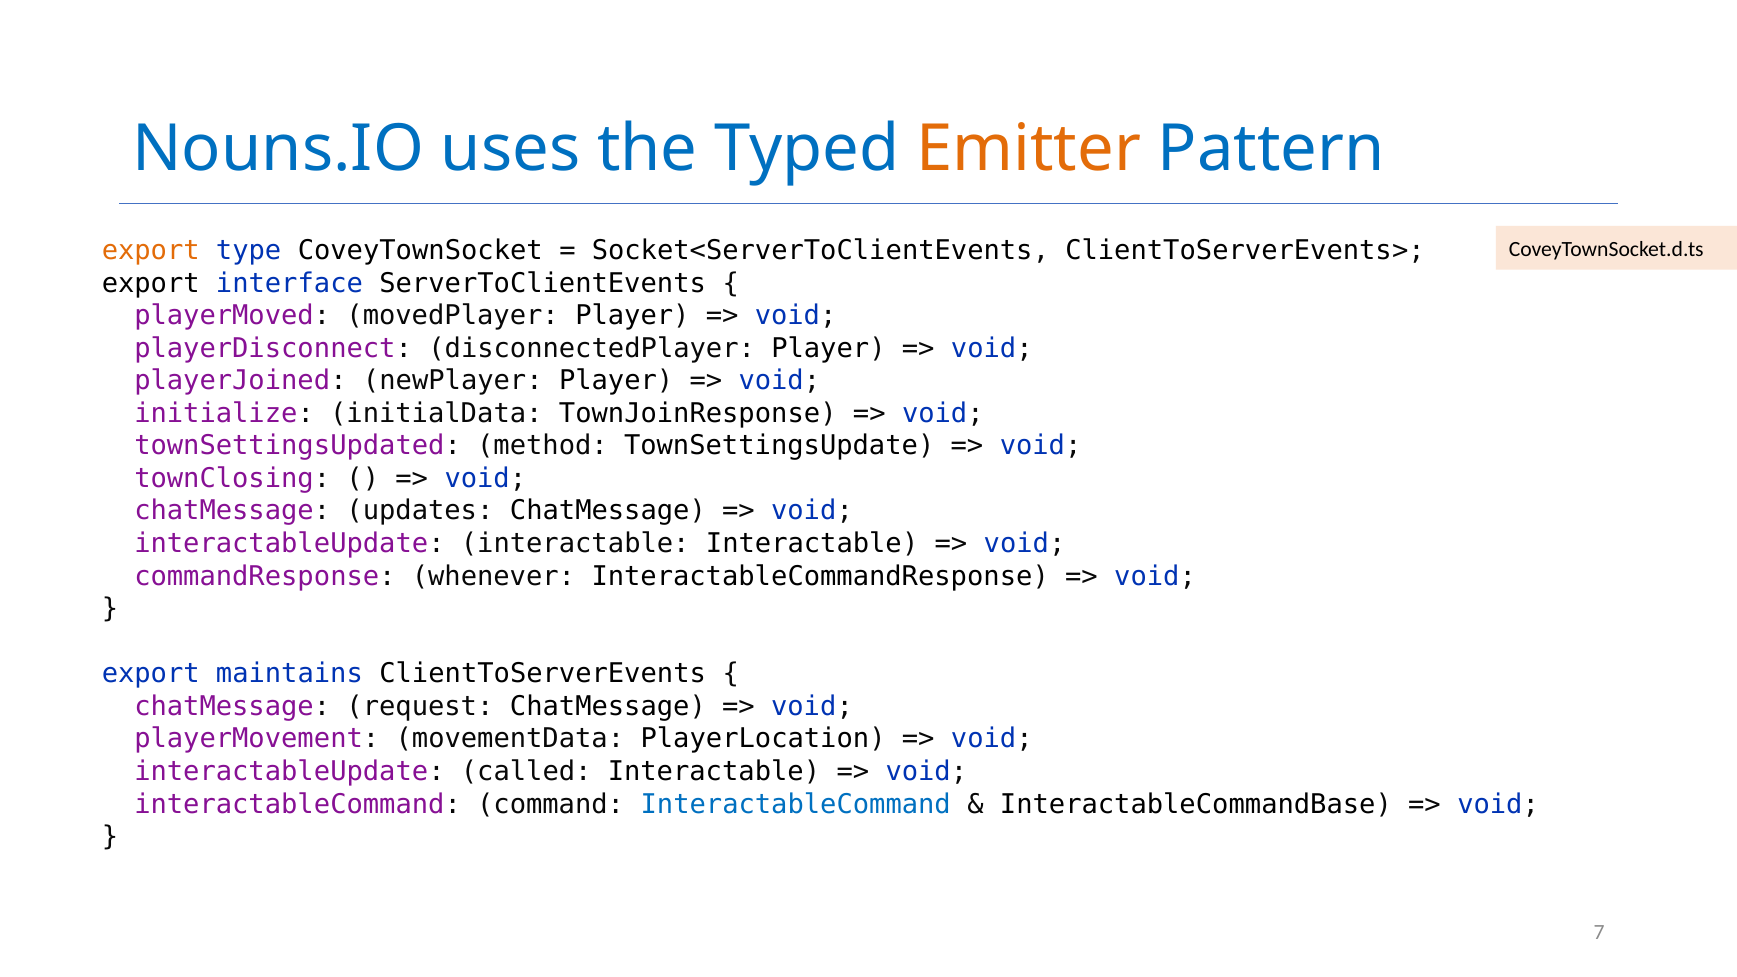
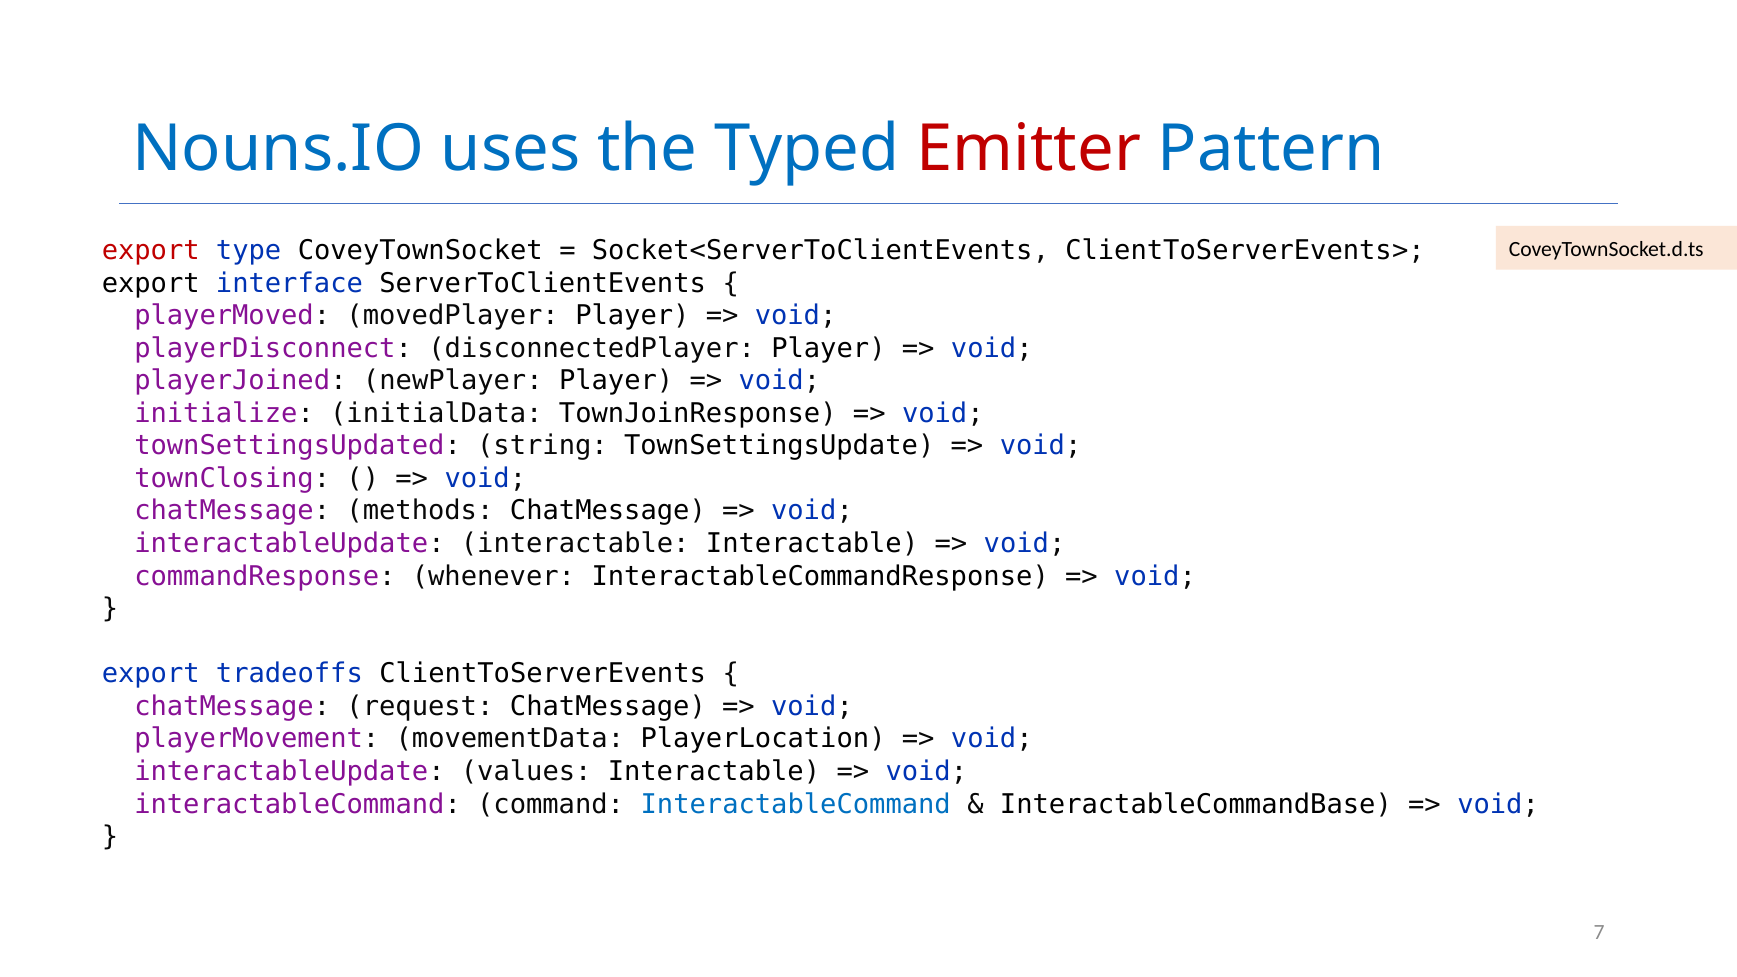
Emitter colour: orange -> red
export at (151, 251) colour: orange -> red
method: method -> string
updates: updates -> methods
maintains: maintains -> tradeoffs
called: called -> values
